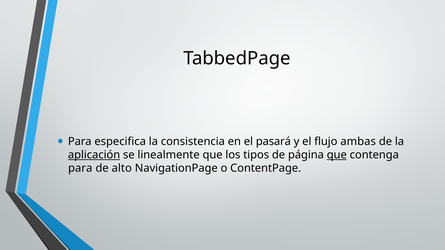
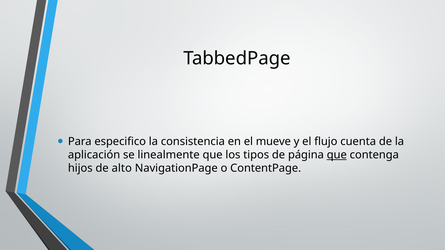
especifica: especifica -> especifico
pasará: pasará -> mueve
ambas: ambas -> cuenta
aplicación underline: present -> none
para at (80, 168): para -> hijos
